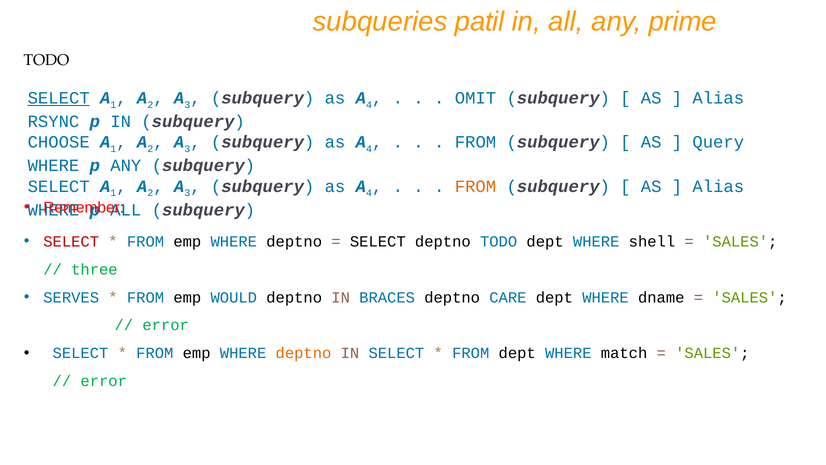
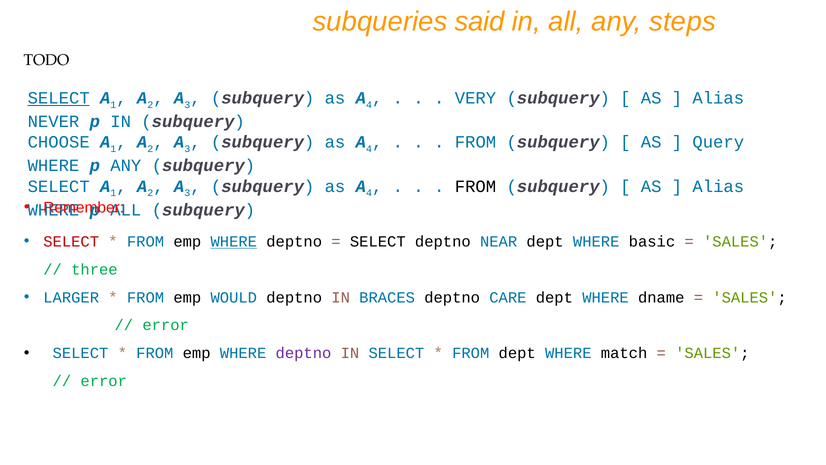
patil: patil -> said
prime: prime -> steps
OMIT: OMIT -> VERY
RSYNC: RSYNC -> NEVER
FROM at (475, 186) colour: orange -> black
WHERE at (234, 241) underline: none -> present
deptno TODO: TODO -> NEAR
shell: shell -> basic
SERVES: SERVES -> LARGER
deptno at (303, 353) colour: orange -> purple
